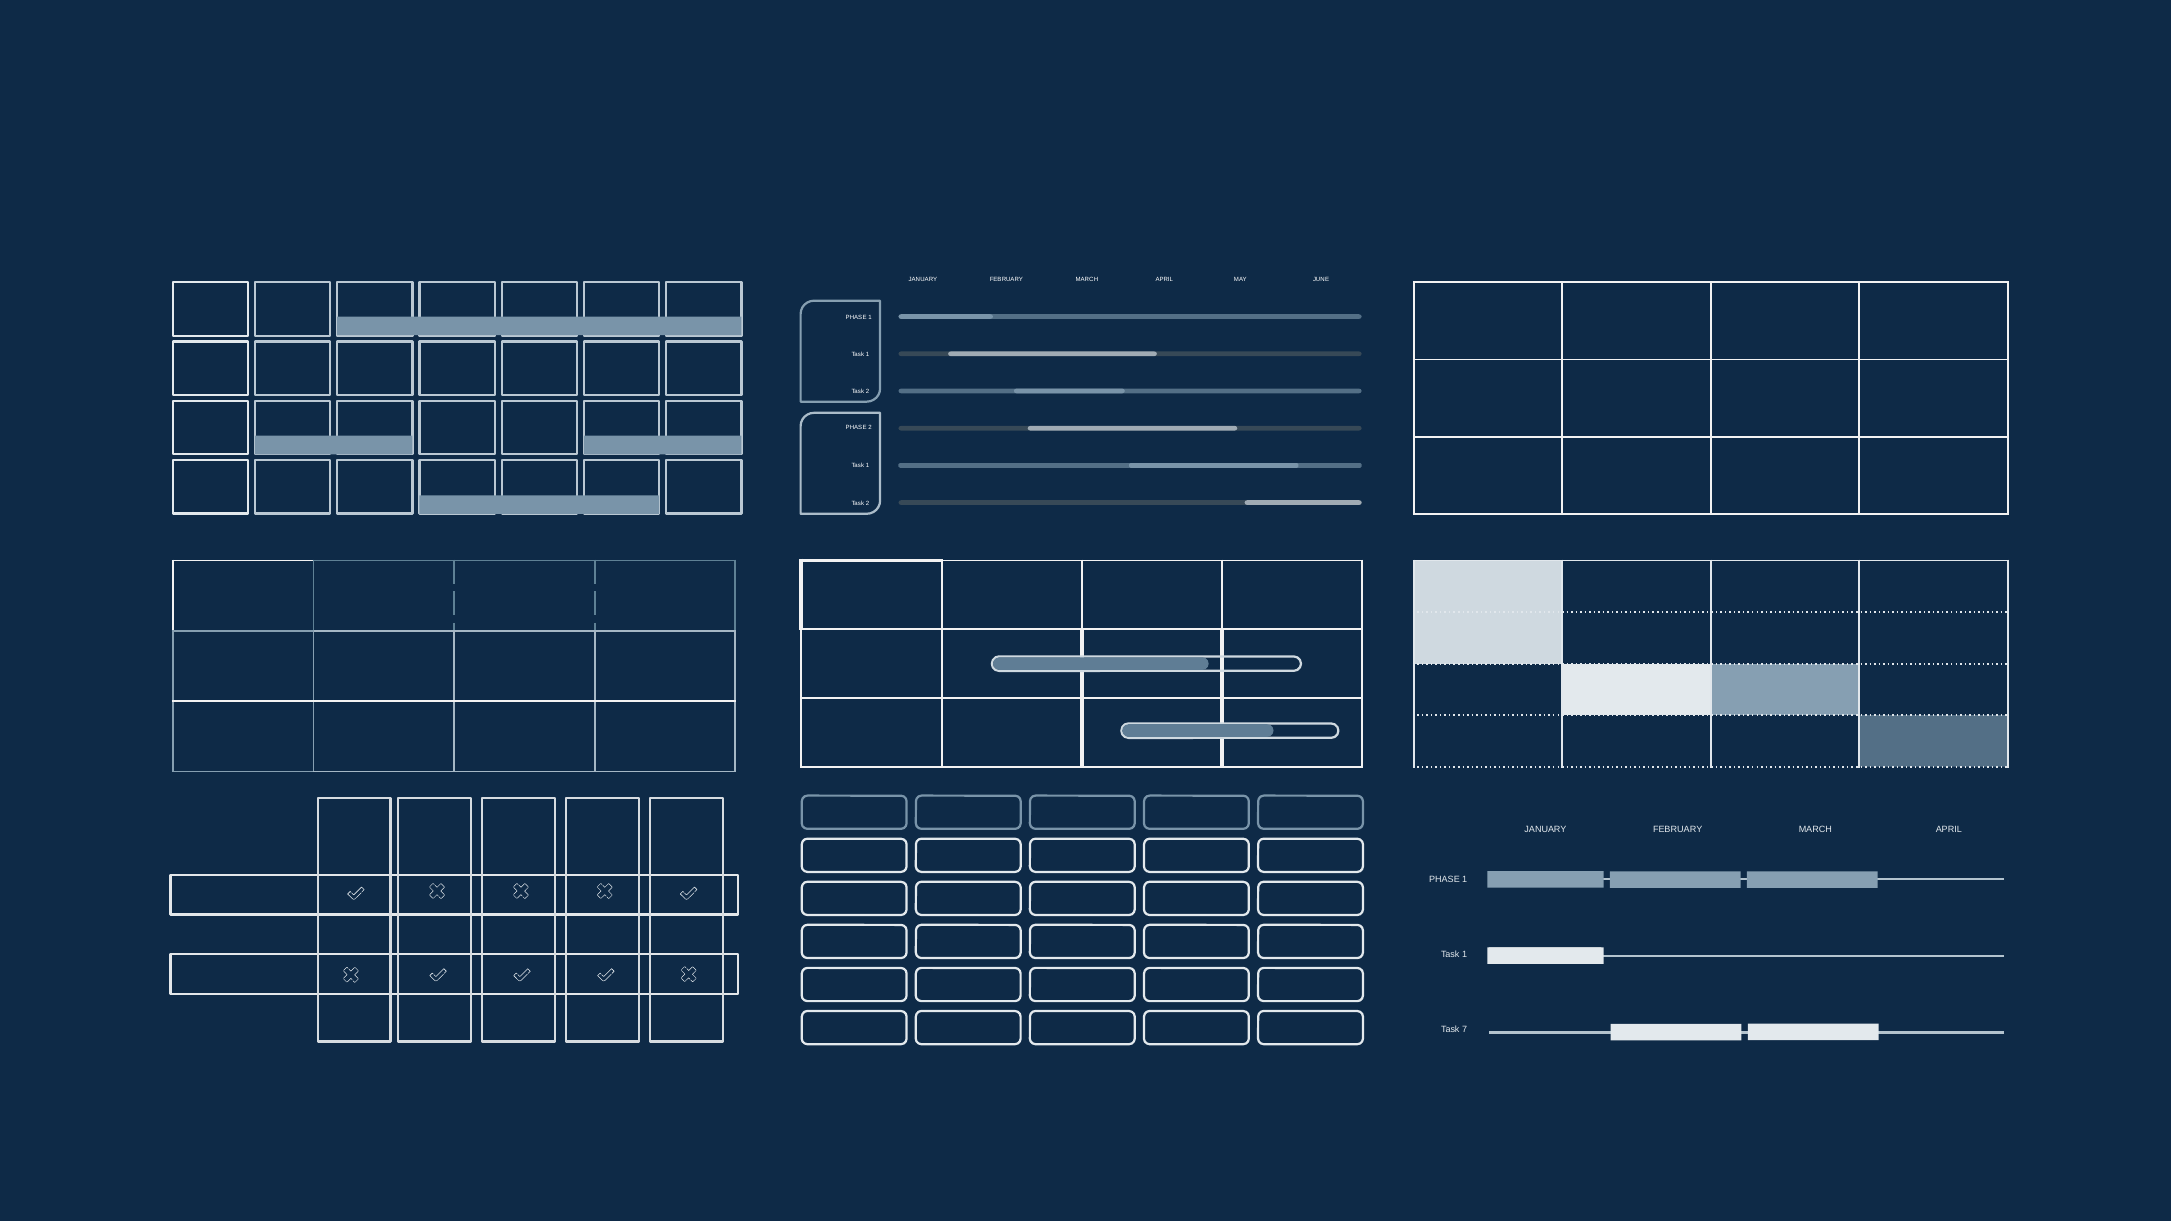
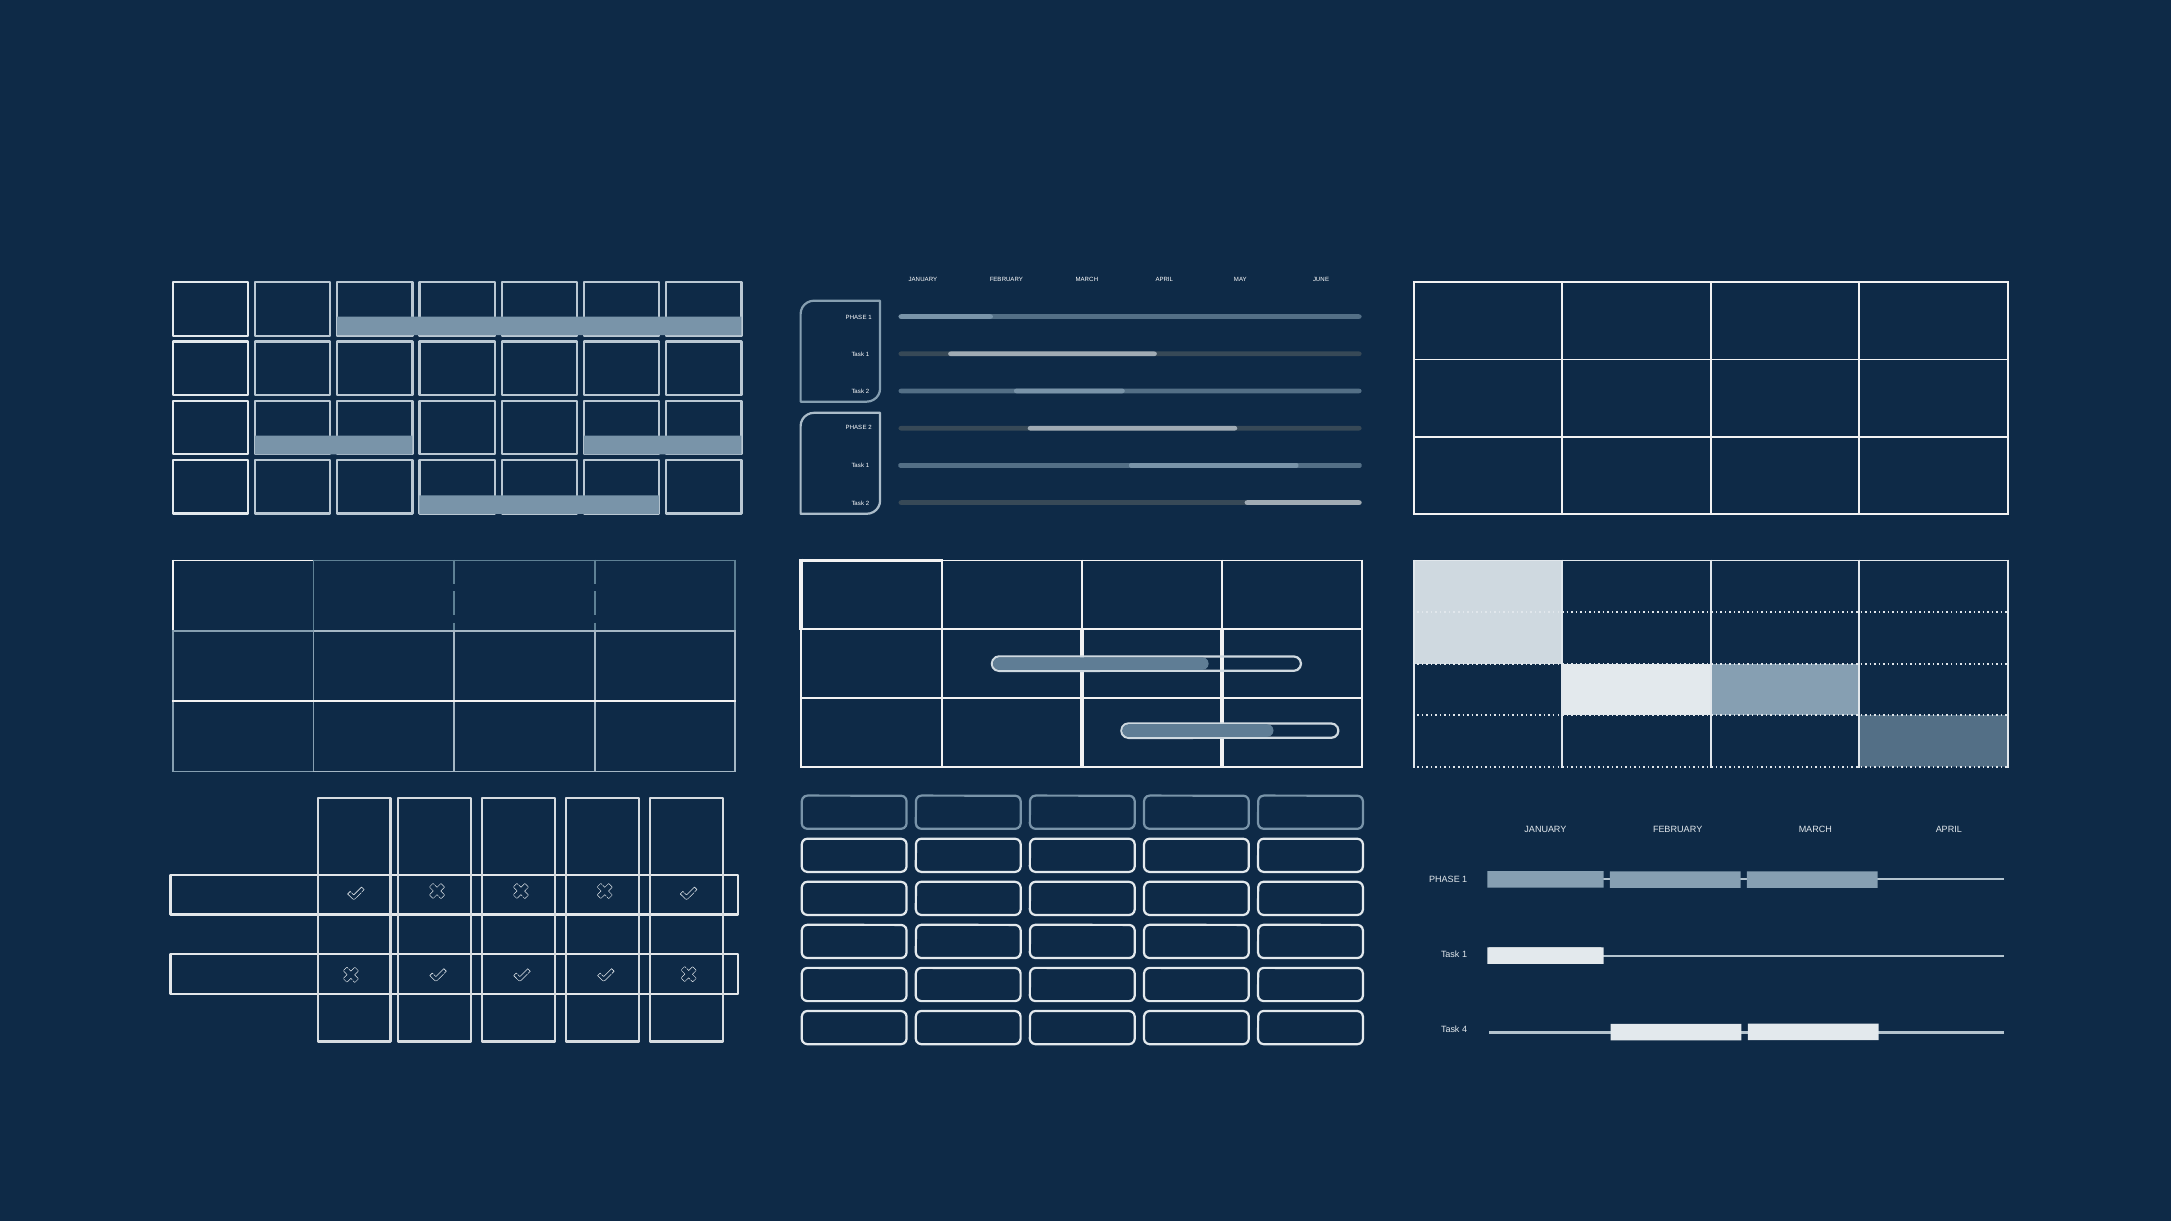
7: 7 -> 4
